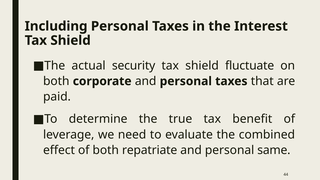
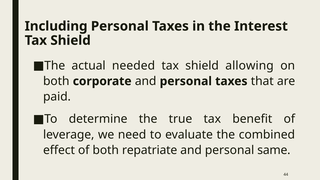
security: security -> needed
fluctuate: fluctuate -> allowing
